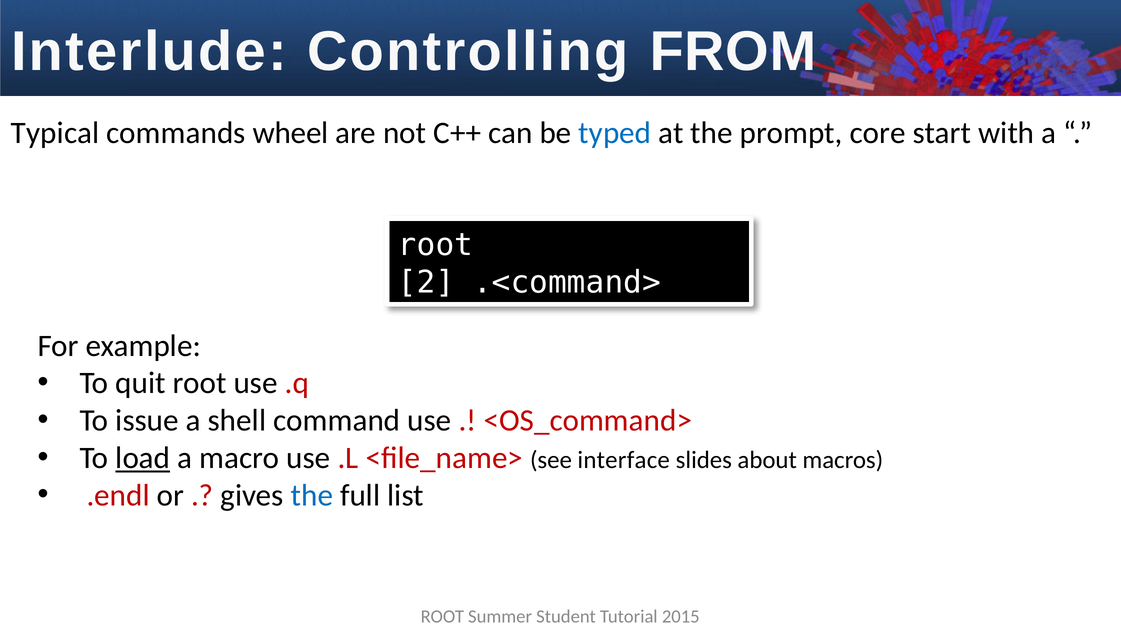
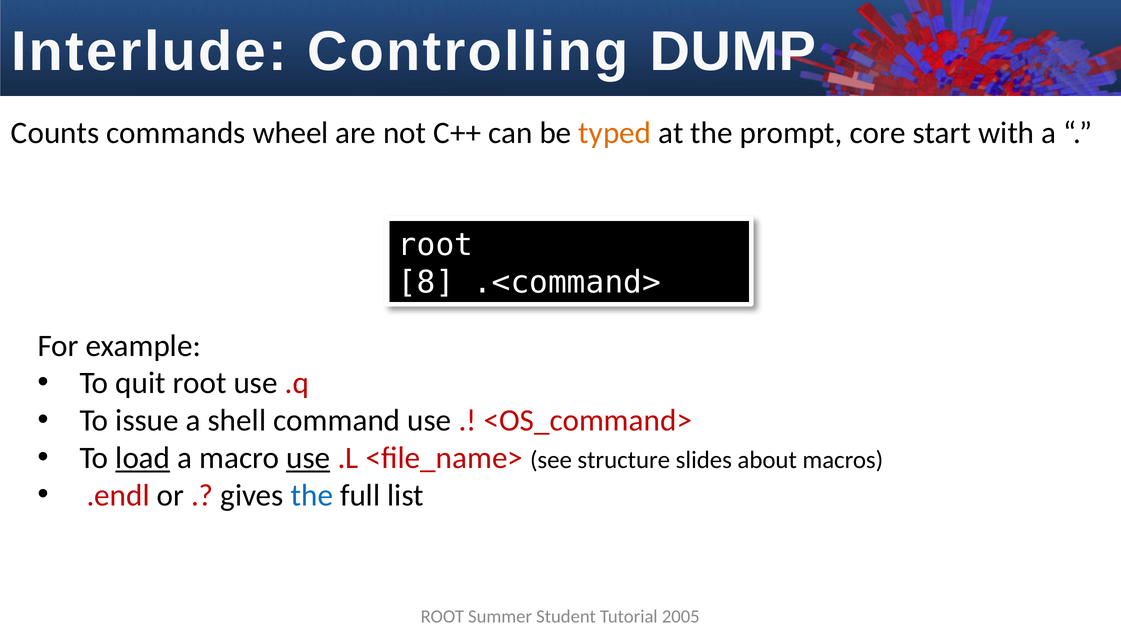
FROM: FROM -> DUMP
Typical: Typical -> Counts
typed colour: blue -> orange
2: 2 -> 8
use at (308, 458) underline: none -> present
interface: interface -> structure
2015: 2015 -> 2005
